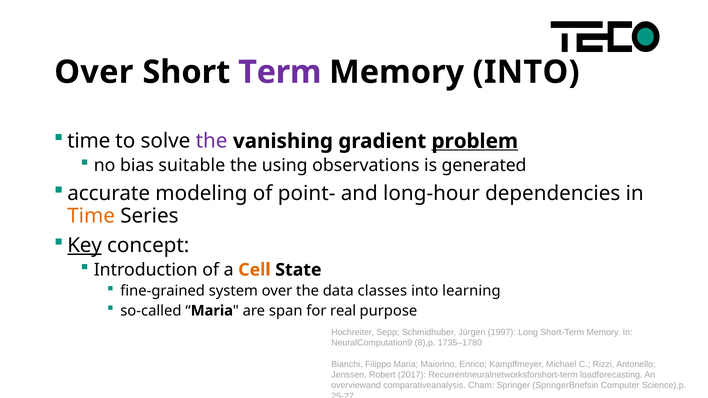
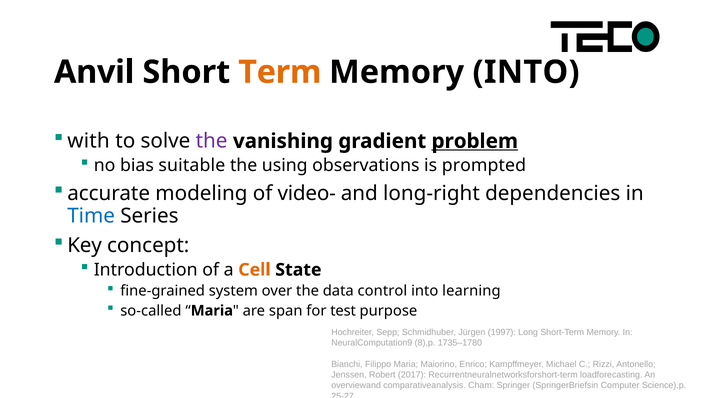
Over at (94, 72): Over -> Anvil
Term colour: purple -> orange
time at (89, 141): time -> with
generated: generated -> prompted
point-: point- -> video-
long-hour: long-hour -> long-right
Time at (91, 216) colour: orange -> blue
Key underline: present -> none
classes: classes -> control
real: real -> test
